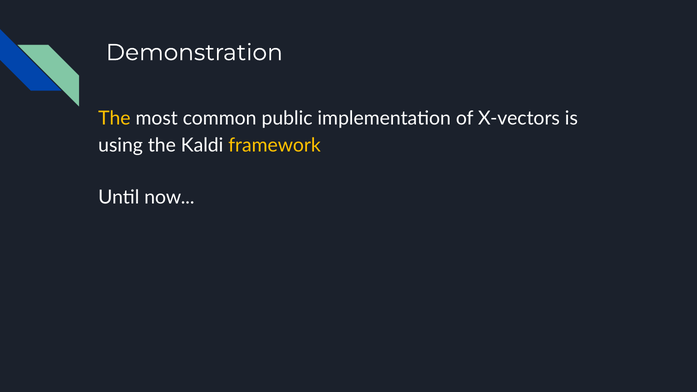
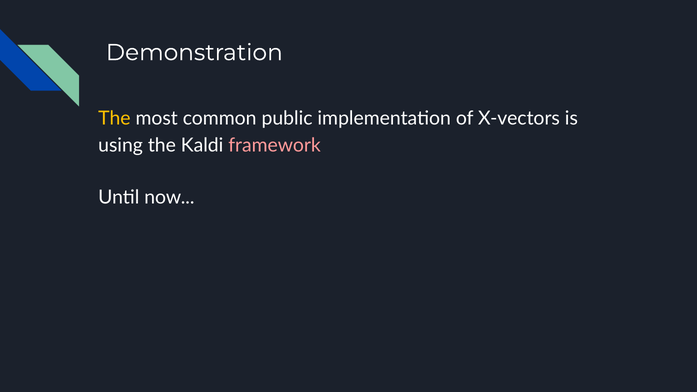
framework colour: yellow -> pink
